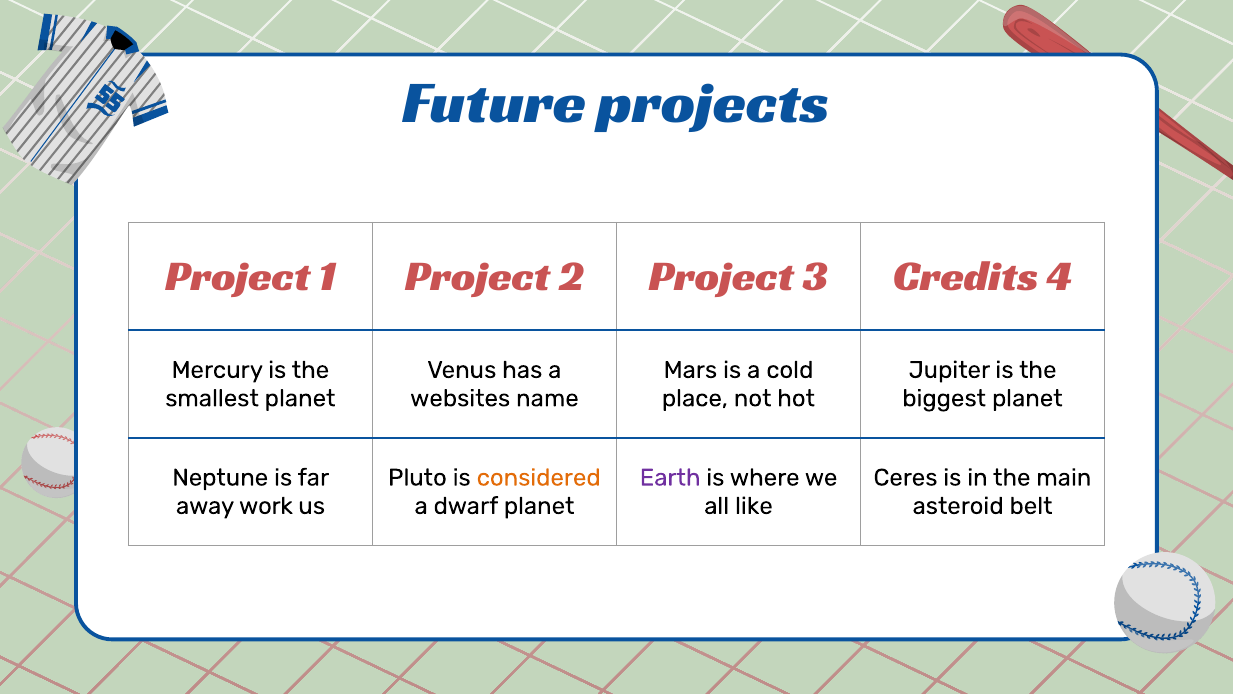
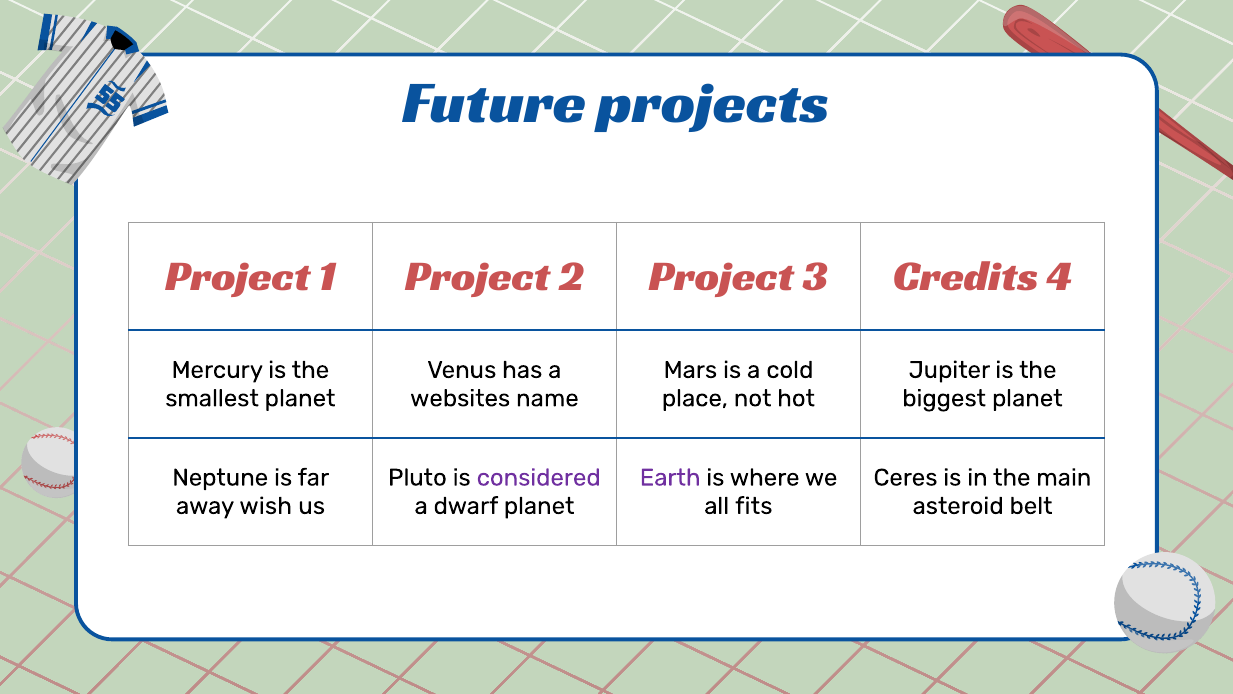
considered colour: orange -> purple
work: work -> wish
like: like -> fits
